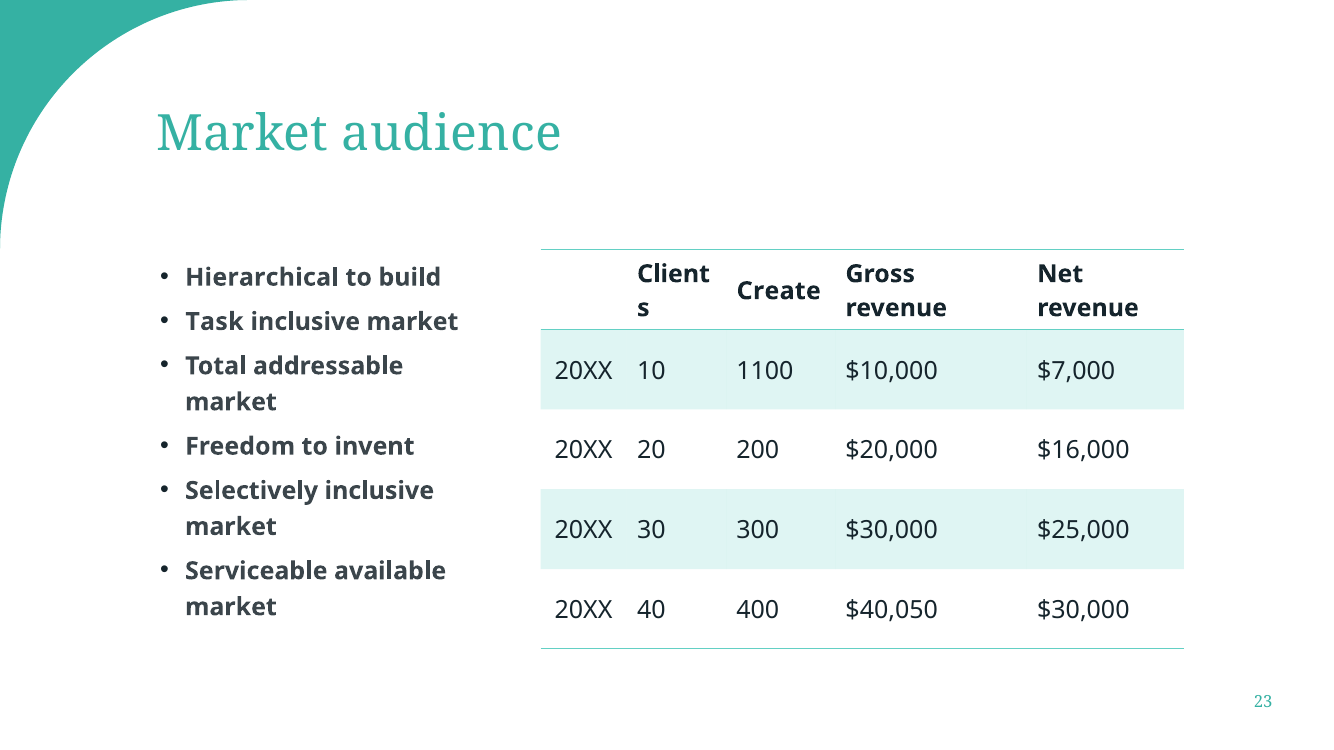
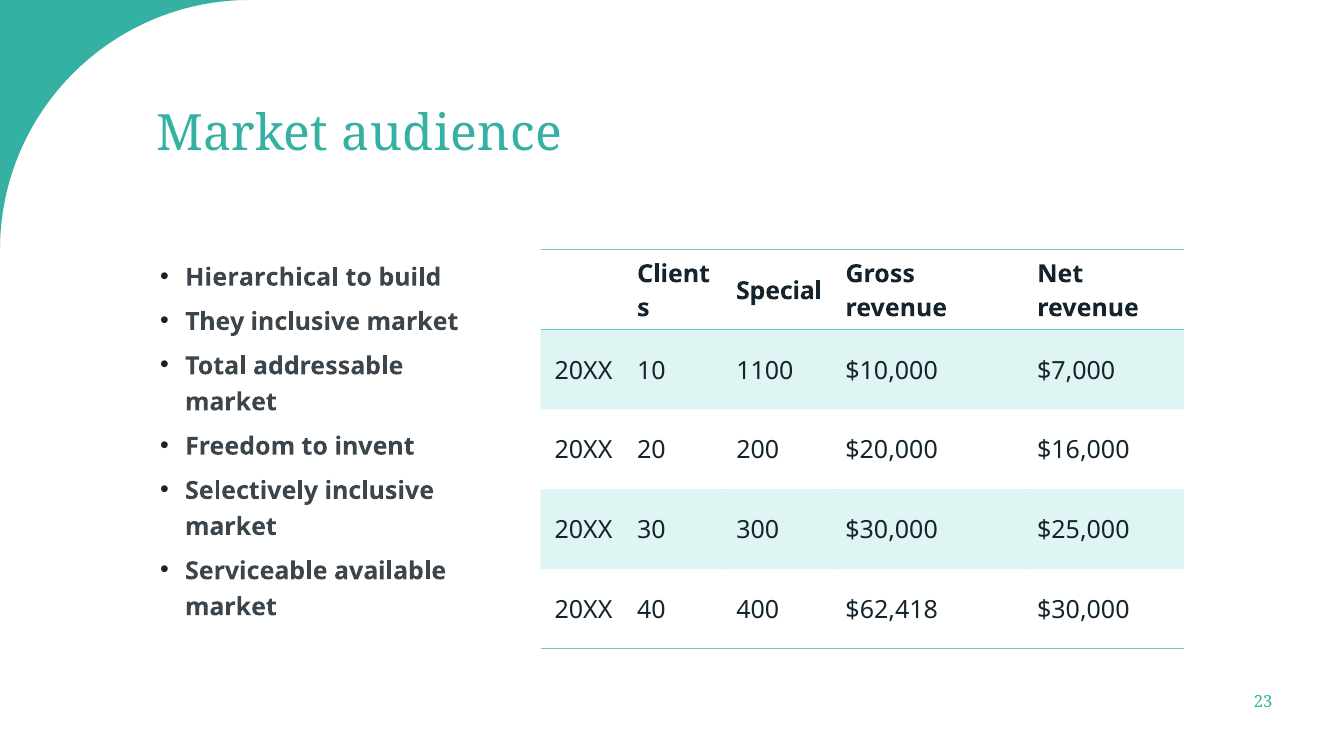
Create: Create -> Special
Task: Task -> They
$40,050: $40,050 -> $62,418
